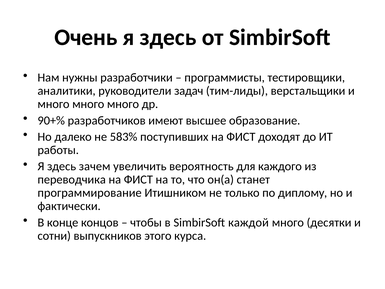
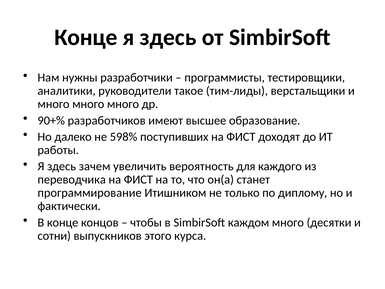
Очень at (86, 37): Очень -> Конце
задач: задач -> такое
583%: 583% -> 598%
каждой: каждой -> каждом
